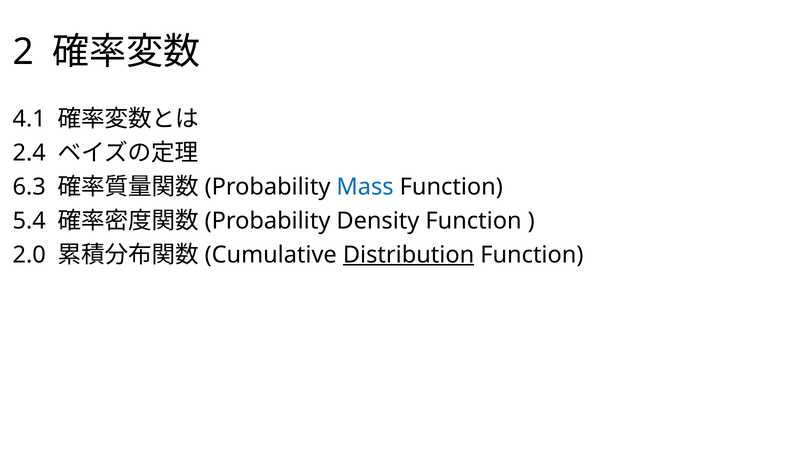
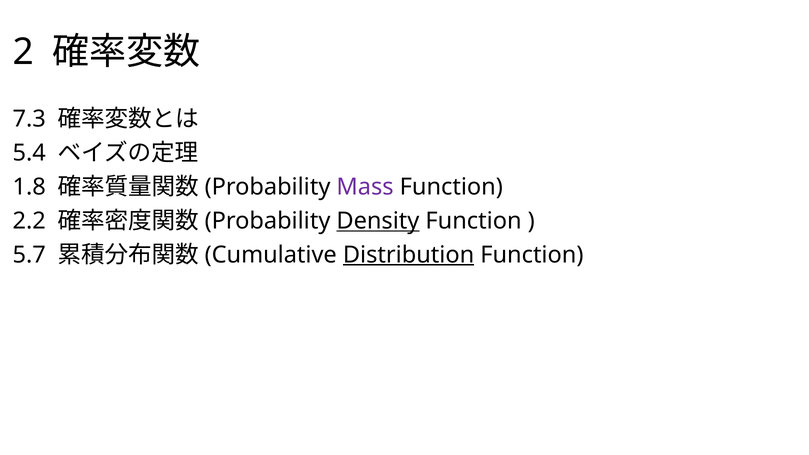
4.1: 4.1 -> 7.3
2.4: 2.4 -> 5.4
6.3: 6.3 -> 1.8
Mass colour: blue -> purple
5.4: 5.4 -> 2.2
Density underline: none -> present
2.0: 2.0 -> 5.7
